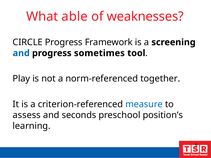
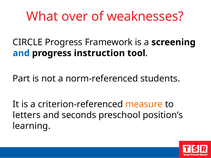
able: able -> over
sometimes: sometimes -> instruction
Play: Play -> Part
together: together -> students
measure colour: blue -> orange
assess: assess -> letters
